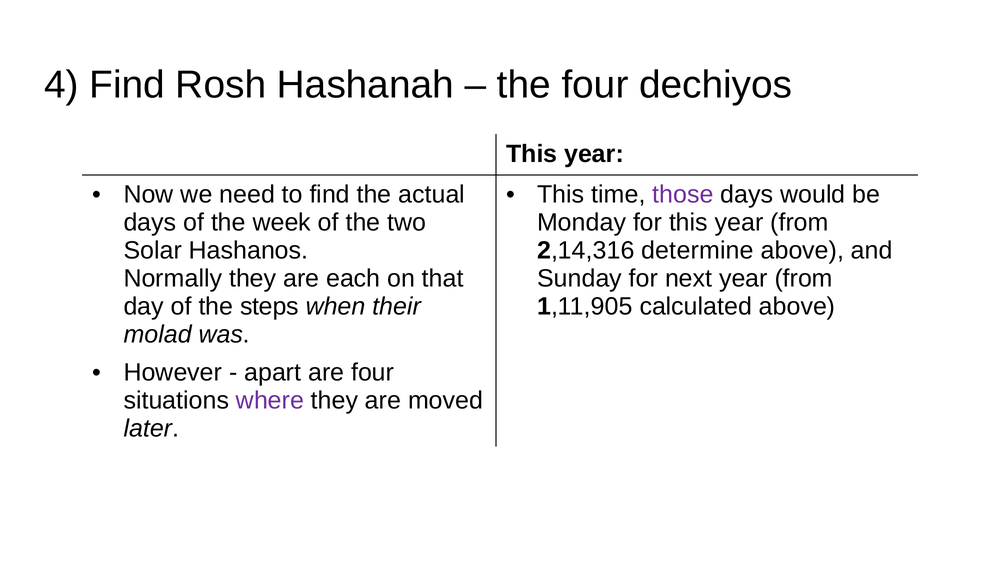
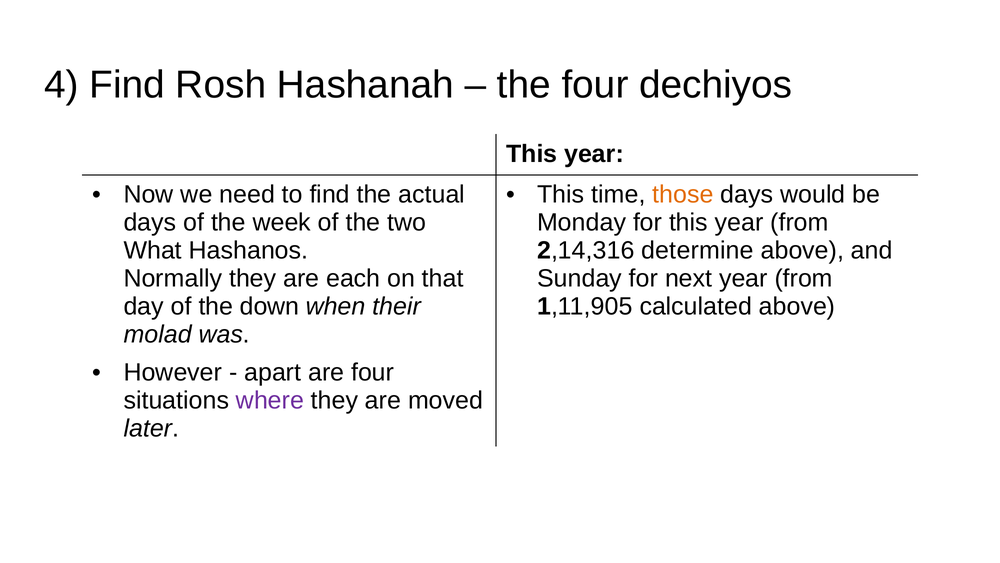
those colour: purple -> orange
Solar: Solar -> What
steps: steps -> down
